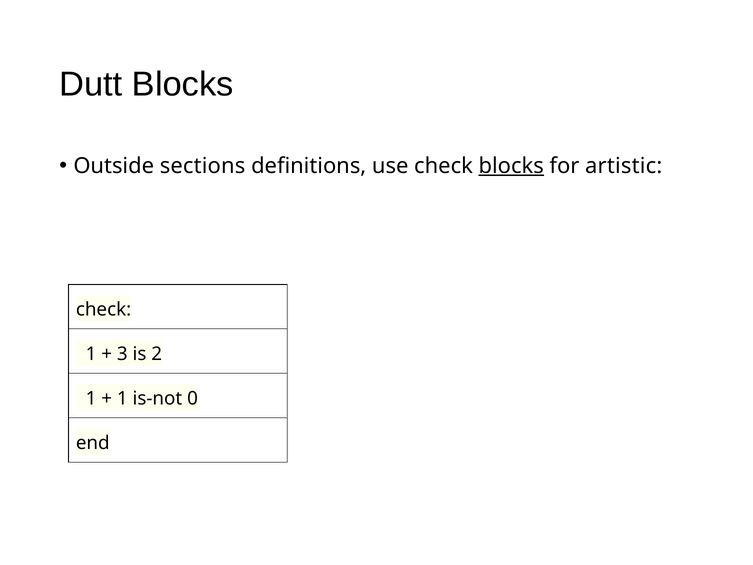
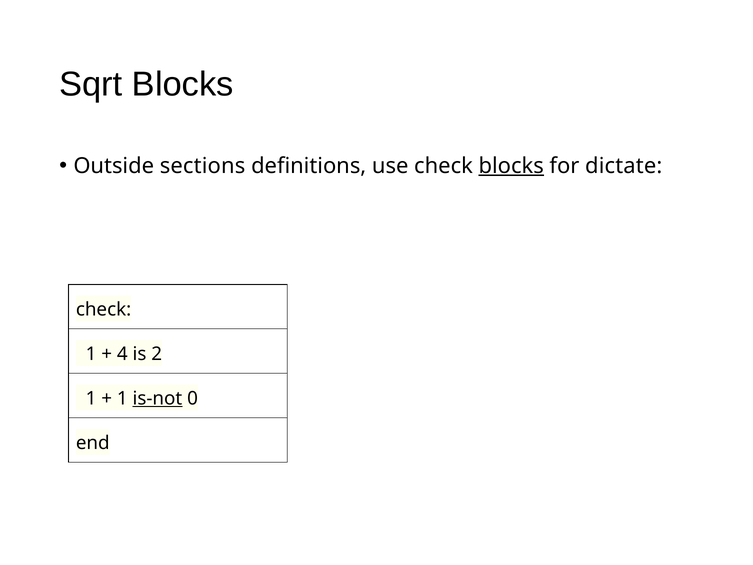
Dutt: Dutt -> Sqrt
artistic: artistic -> dictate
3: 3 -> 4
is-not underline: none -> present
